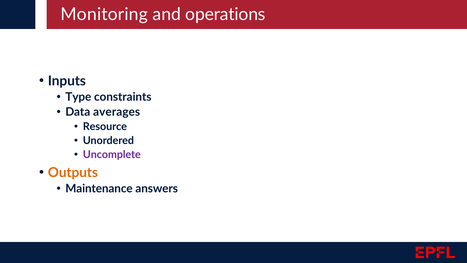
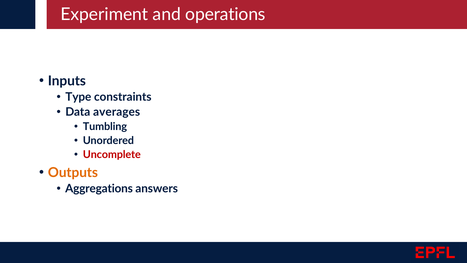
Monitoring: Monitoring -> Experiment
Resource: Resource -> Tumbling
Uncomplete colour: purple -> red
Maintenance: Maintenance -> Aggregations
